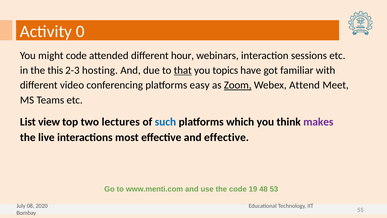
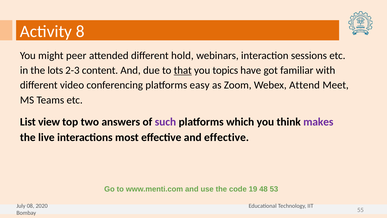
0: 0 -> 8
might code: code -> peer
hour: hour -> hold
this: this -> lots
hosting: hosting -> content
Zoom underline: present -> none
lectures: lectures -> answers
such colour: blue -> purple
